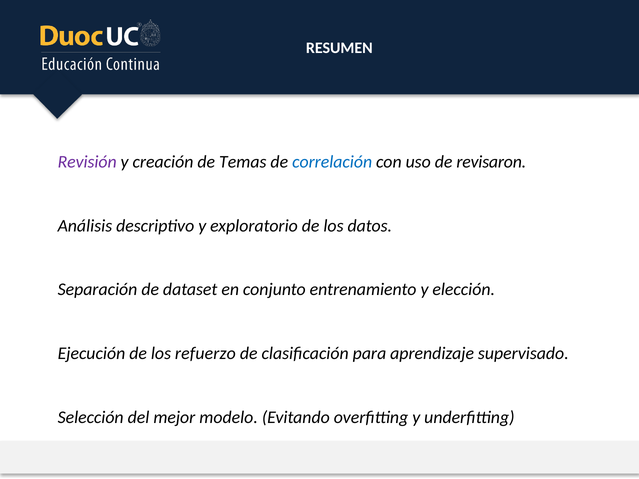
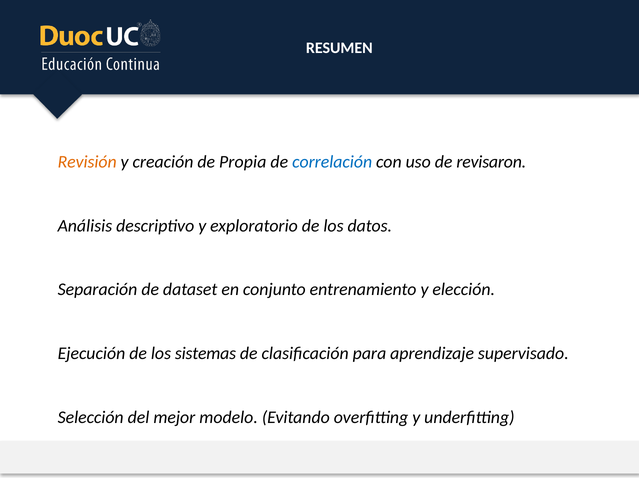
Revisión colour: purple -> orange
Temas: Temas -> Propia
refuerzo: refuerzo -> sistemas
